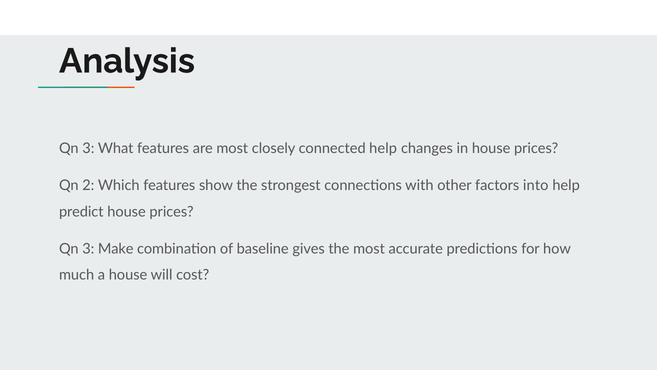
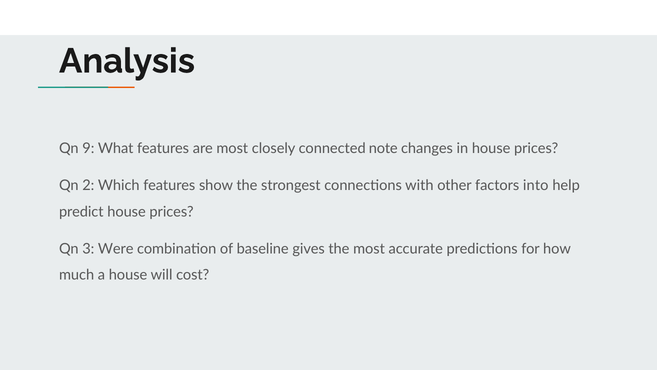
3 at (88, 148): 3 -> 9
connected help: help -> note
Make: Make -> Were
